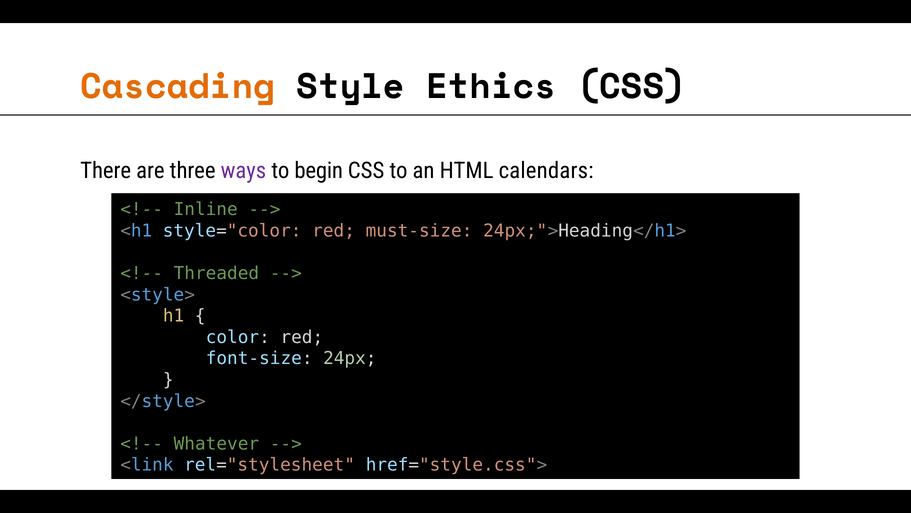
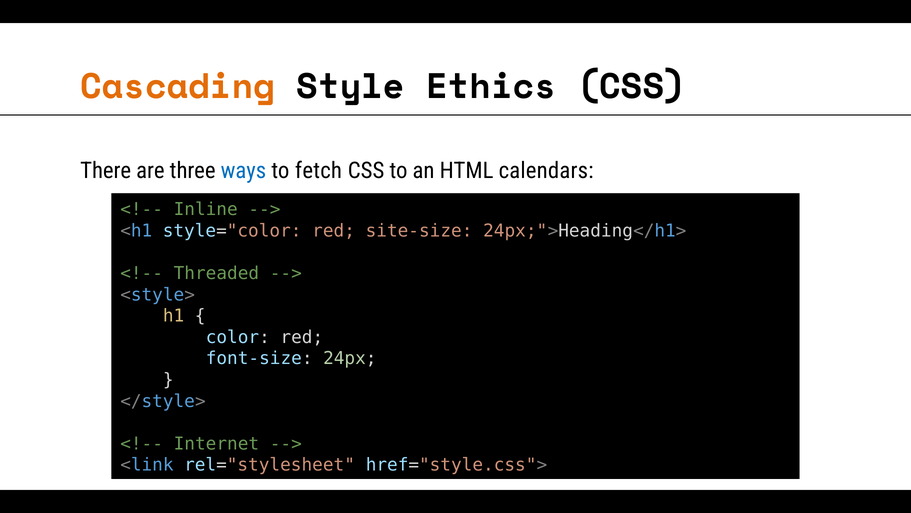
ways colour: purple -> blue
begin: begin -> fetch
must-size: must-size -> site-size
Whatever: Whatever -> Internet
